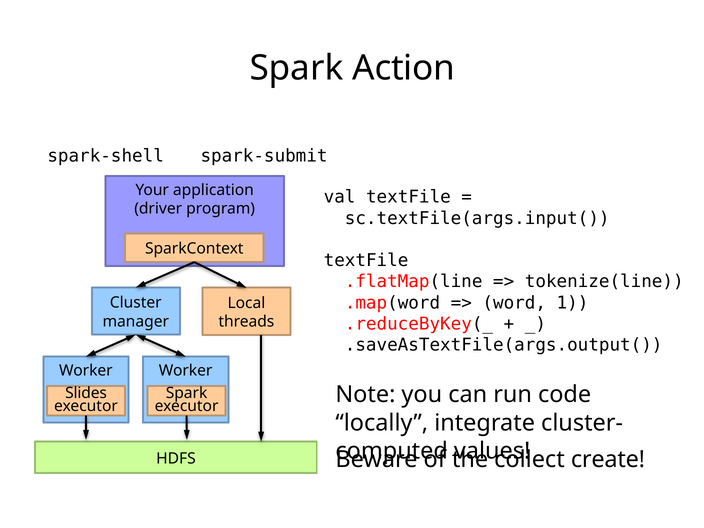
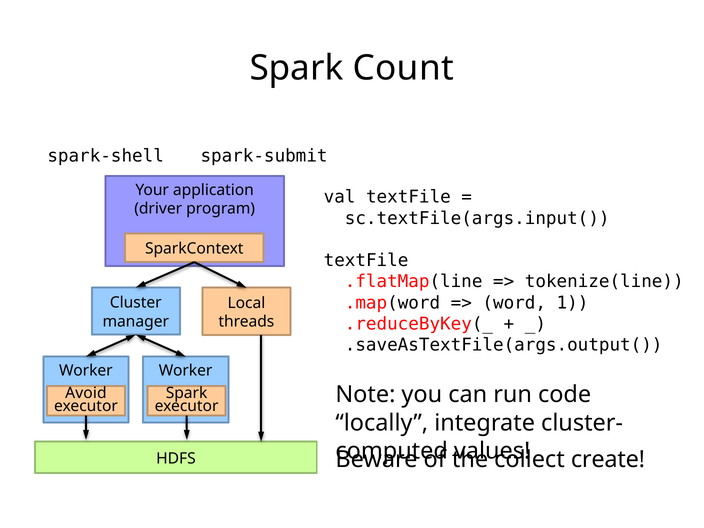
Action: Action -> Count
Slides: Slides -> Avoid
